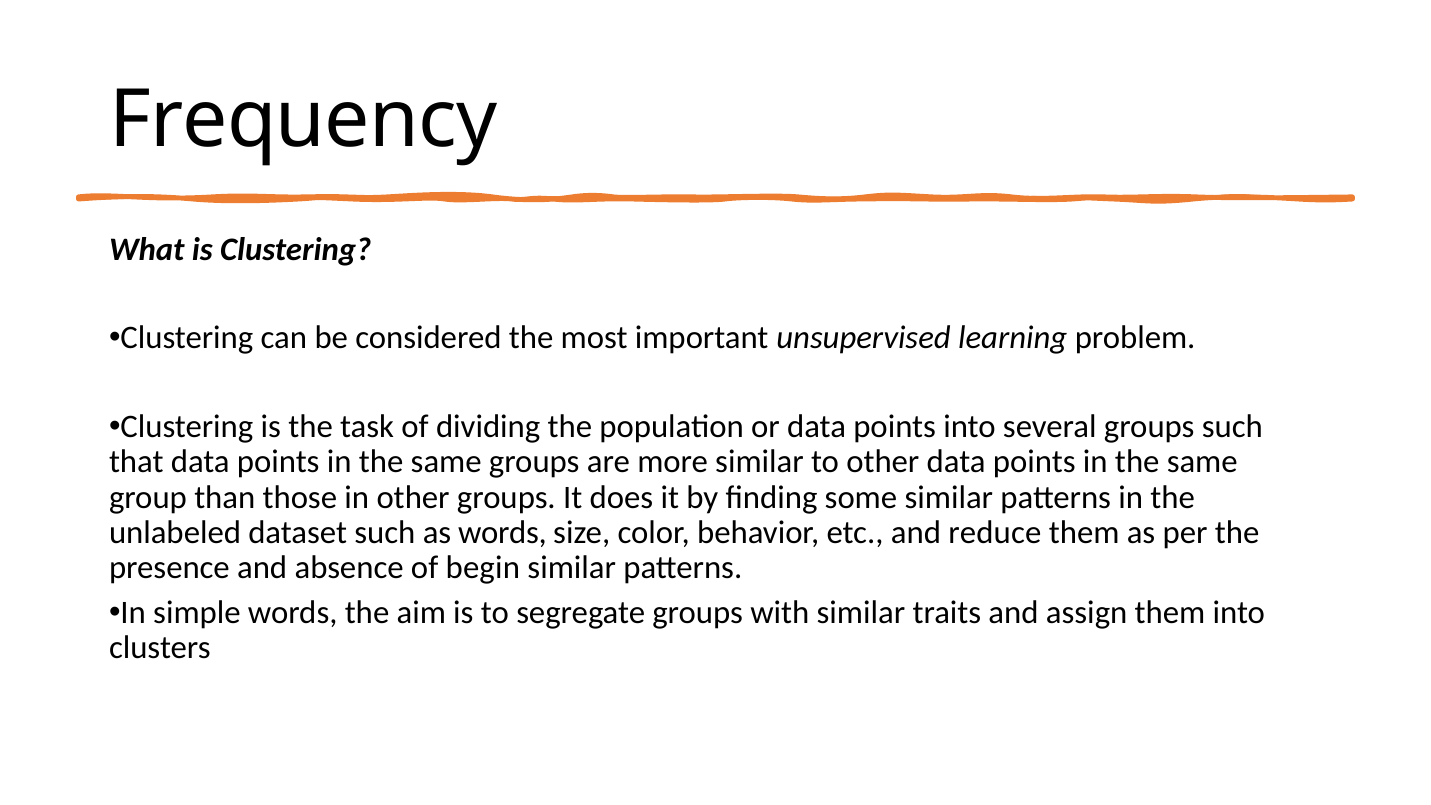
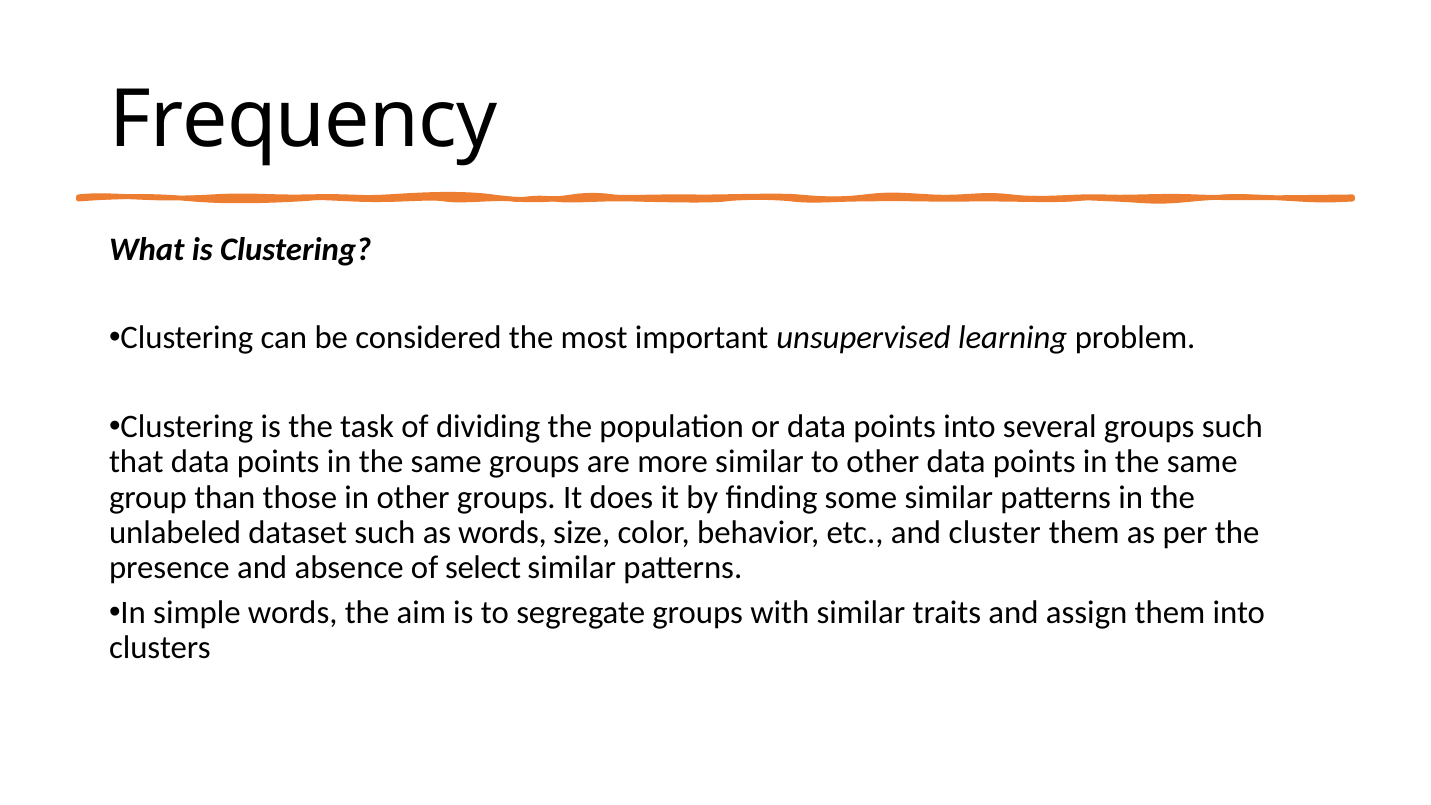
reduce: reduce -> cluster
begin: begin -> select
